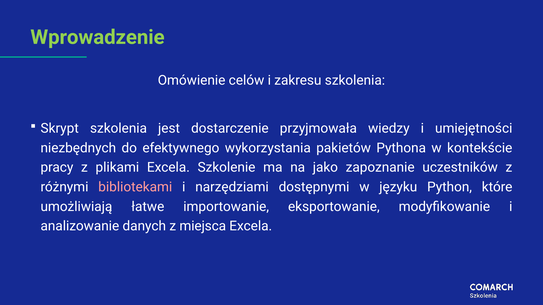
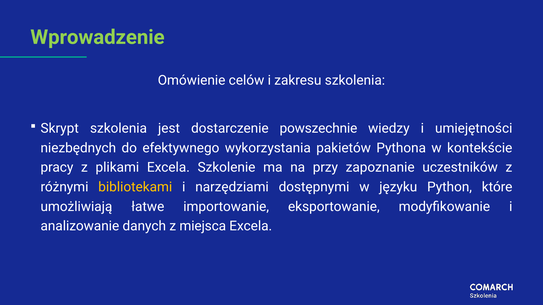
przyjmowała: przyjmowała -> powszechnie
jako: jako -> przy
bibliotekami colour: pink -> yellow
